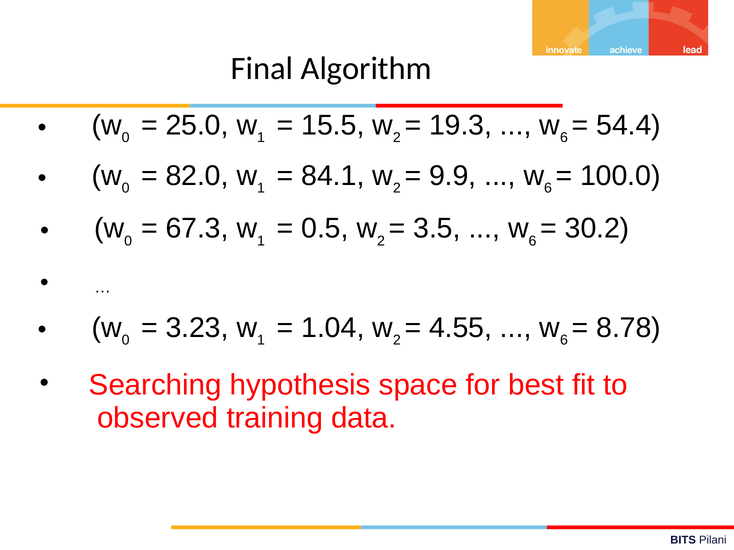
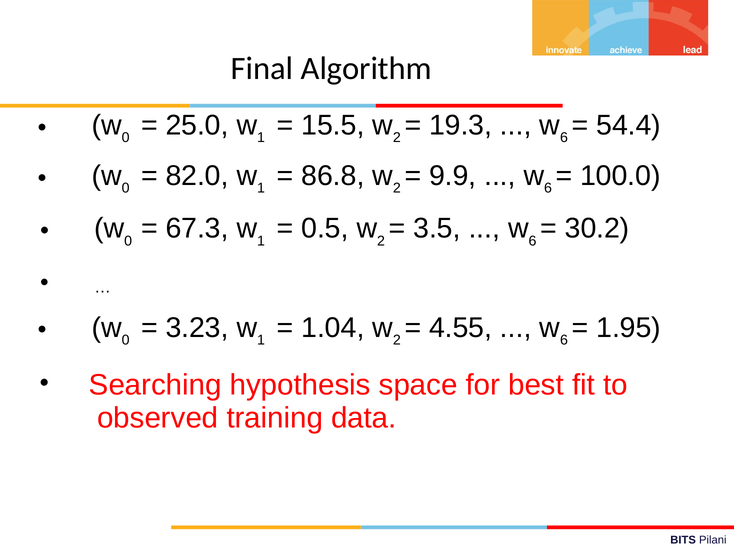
84.1: 84.1 -> 86.8
8.78: 8.78 -> 1.95
